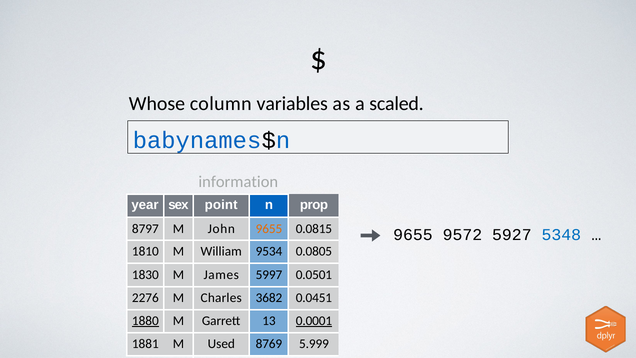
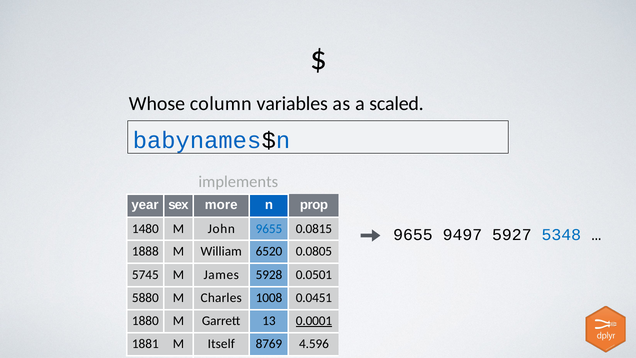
information: information -> implements
point: point -> more
8797: 8797 -> 1480
9655 at (269, 229) colour: orange -> blue
9572: 9572 -> 9497
1810: 1810 -> 1888
9534: 9534 -> 6520
1830: 1830 -> 5745
5997: 5997 -> 5928
2276: 2276 -> 5880
3682: 3682 -> 1008
1880 underline: present -> none
Used: Used -> Itself
5.999: 5.999 -> 4.596
